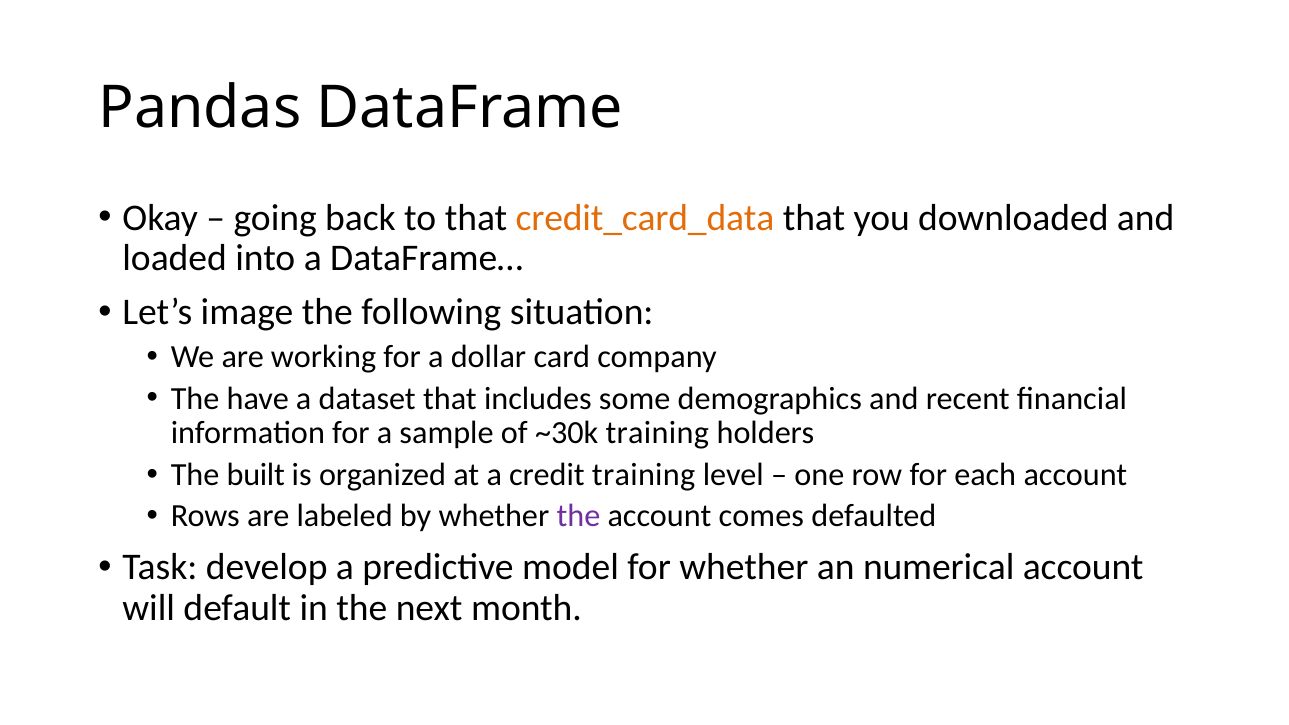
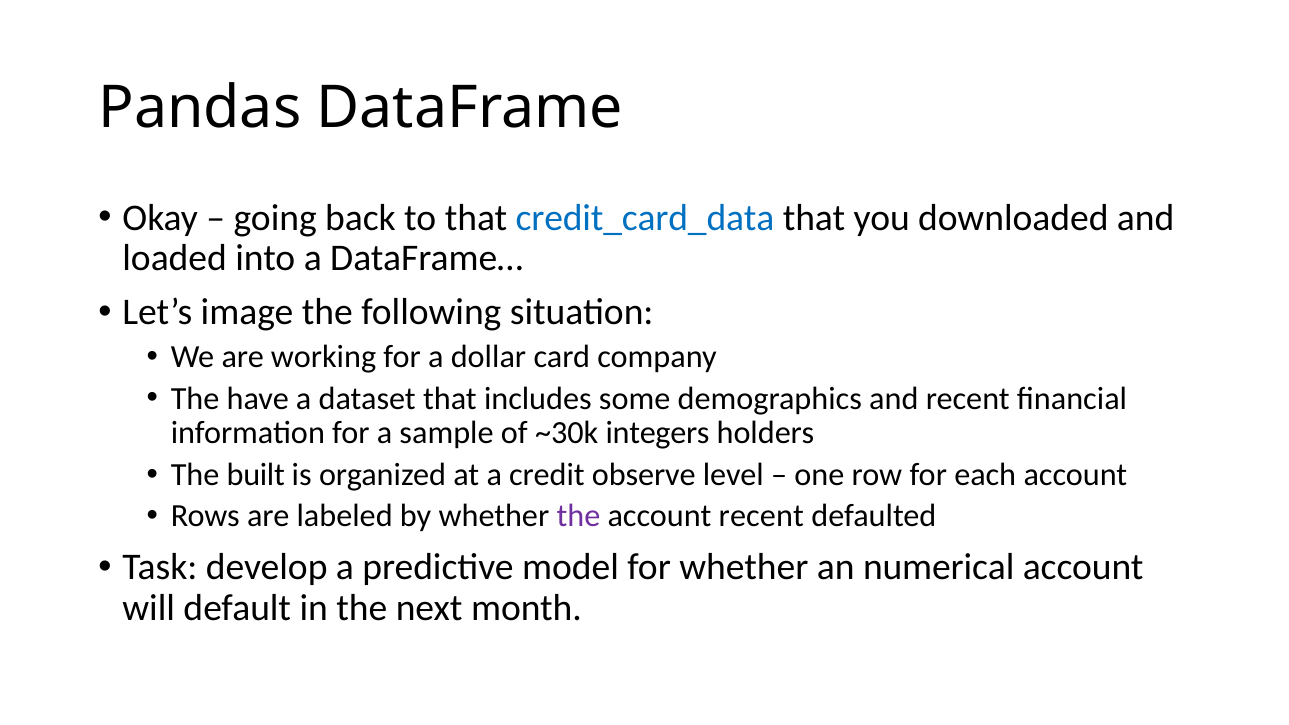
credit_card_data colour: orange -> blue
~30k training: training -> integers
credit training: training -> observe
account comes: comes -> recent
